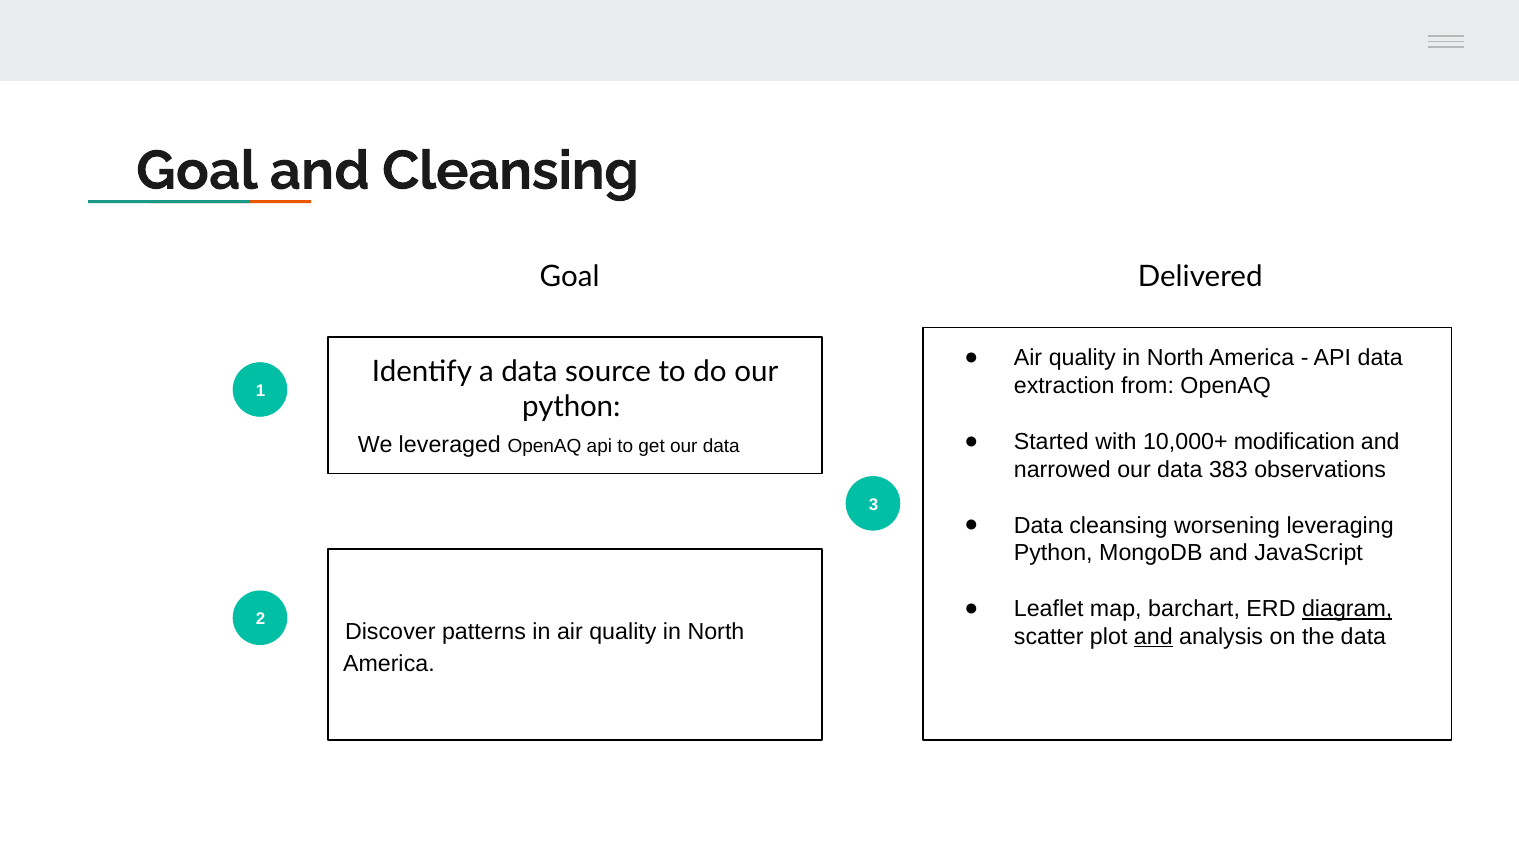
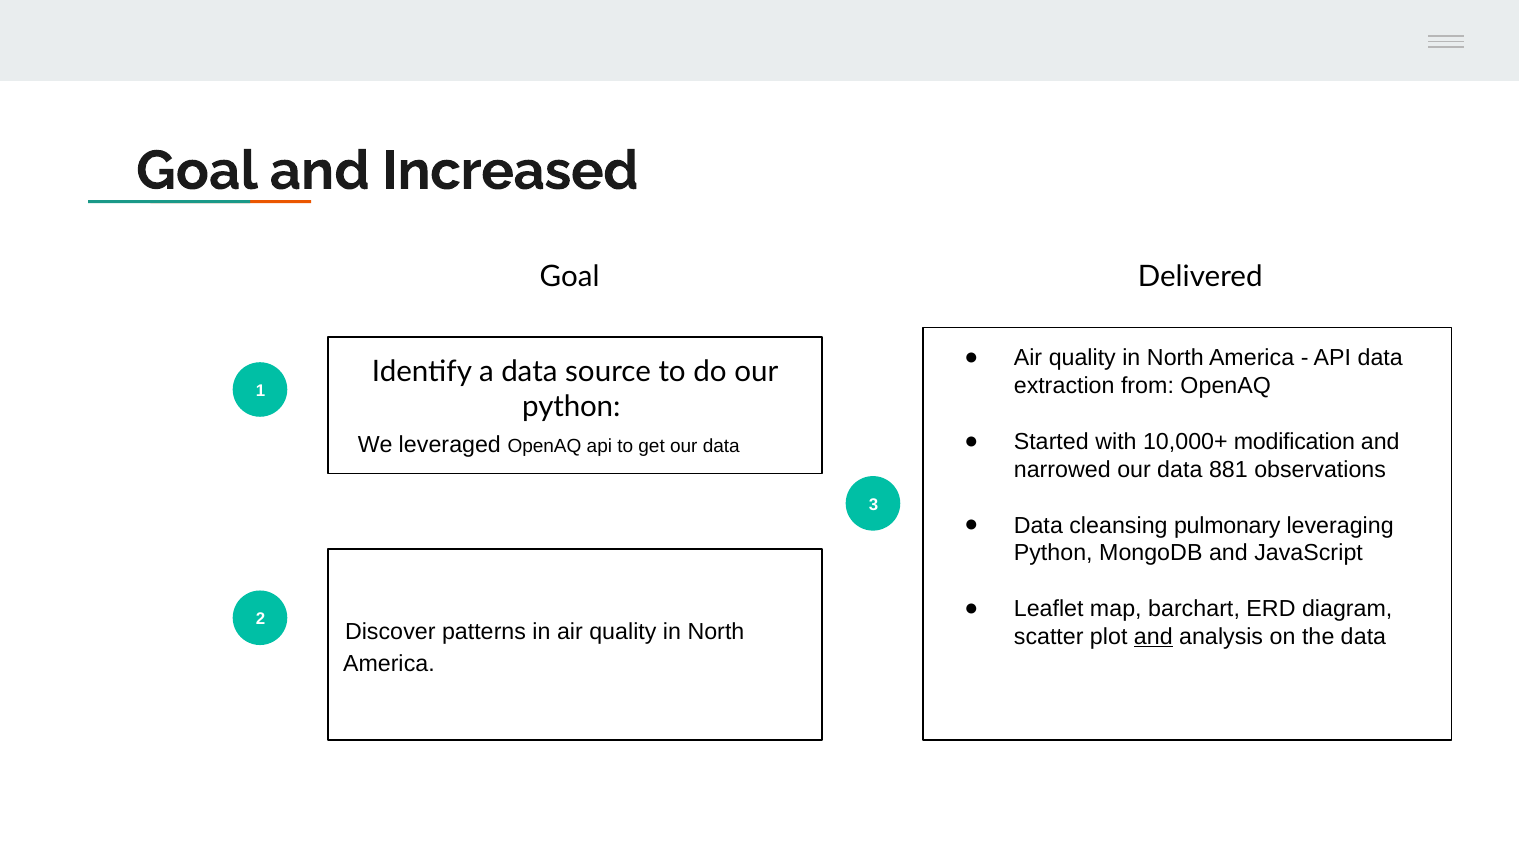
and Cleansing: Cleansing -> Increased
383: 383 -> 881
worsening: worsening -> pulmonary
diagram underline: present -> none
